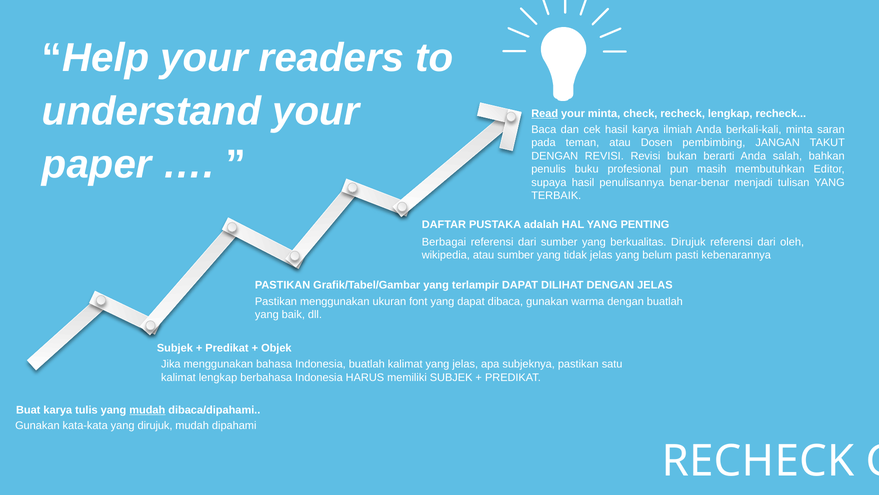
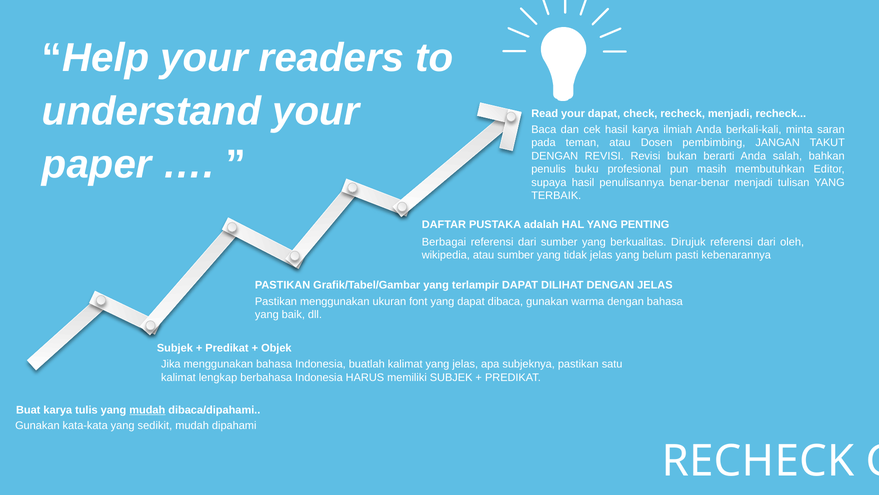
Read underline: present -> none
your minta: minta -> dapat
recheck lengkap: lengkap -> menjadi
dengan buatlah: buatlah -> bahasa
yang dirujuk: dirujuk -> sedikit
